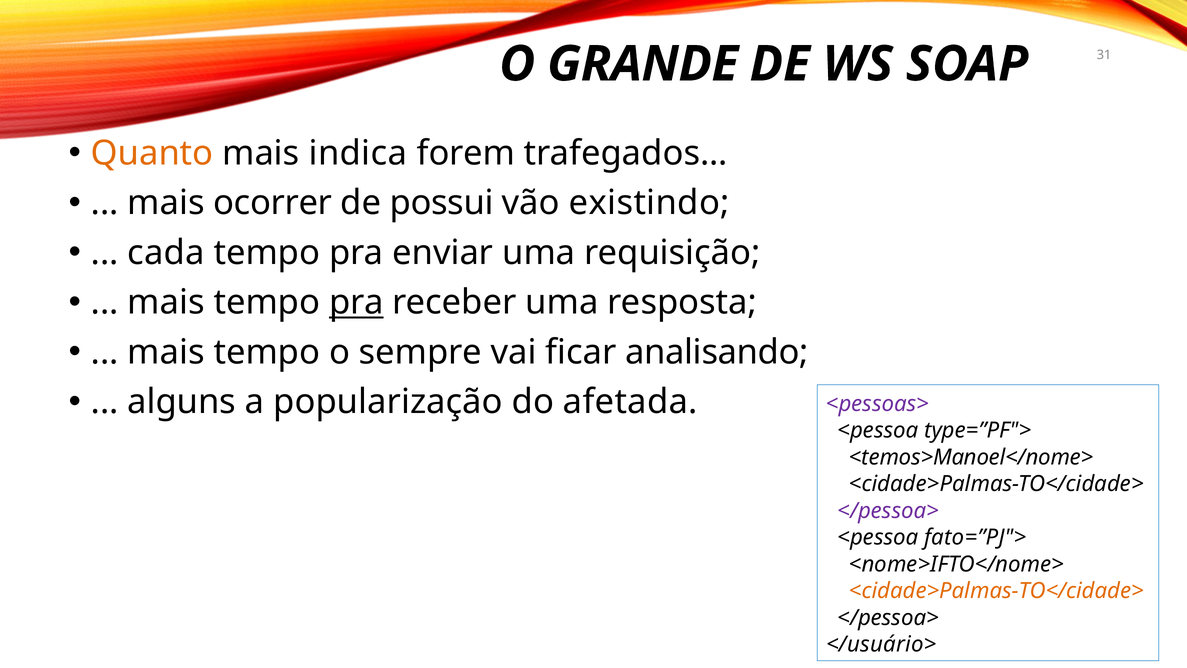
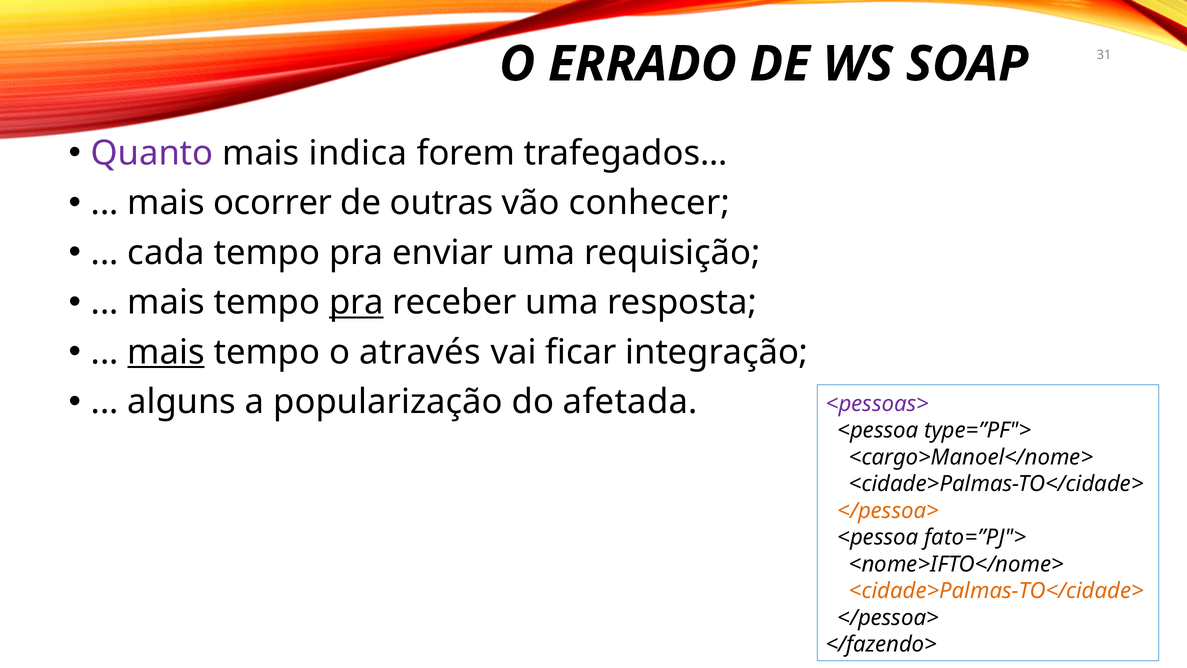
GRANDE: GRANDE -> ERRADO
Quanto colour: orange -> purple
possui: possui -> outras
existindo: existindo -> conhecer
mais at (166, 352) underline: none -> present
sempre: sempre -> através
analisando: analisando -> integração
<temos>Manoel</nome>: <temos>Manoel</nome> -> <cargo>Manoel</nome>
</pessoa> at (888, 511) colour: purple -> orange
</usuário>: </usuário> -> </fazendo>
